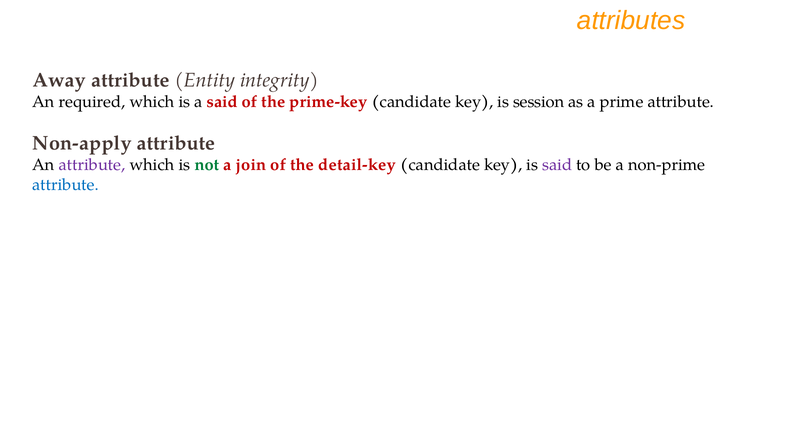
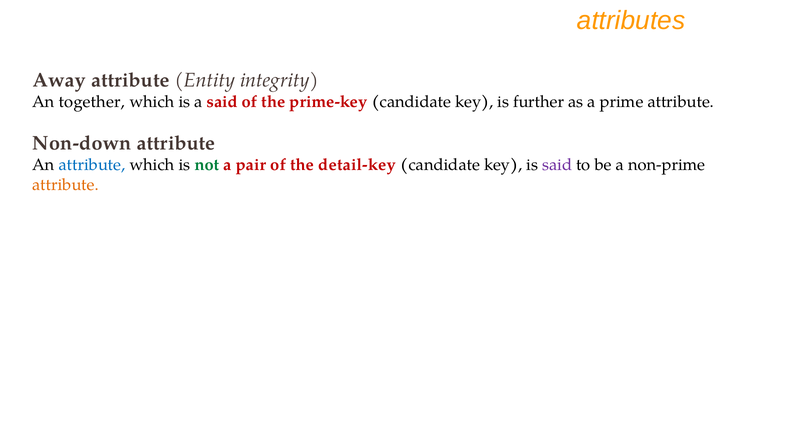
required: required -> together
session: session -> further
Non-apply: Non-apply -> Non-down
attribute at (92, 165) colour: purple -> blue
join: join -> pair
attribute at (66, 185) colour: blue -> orange
